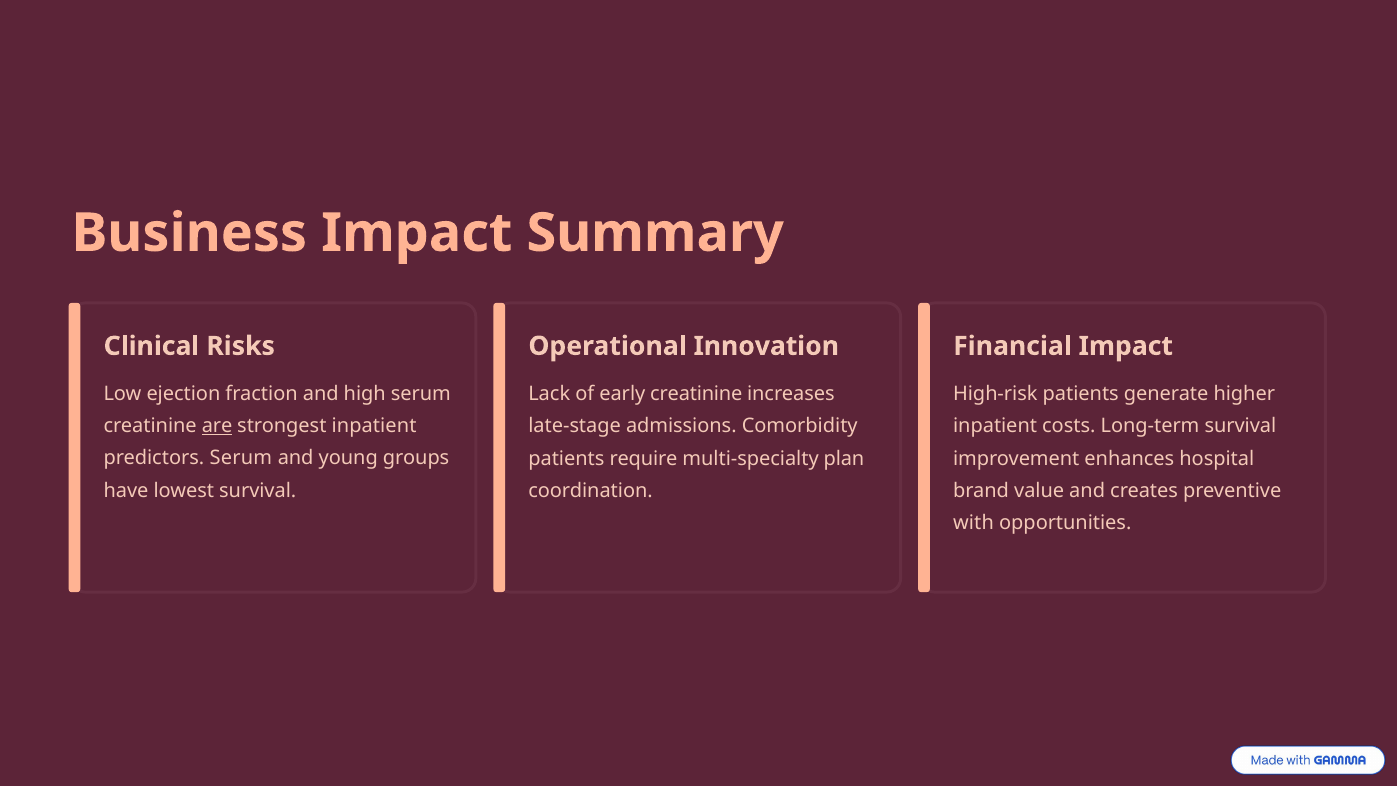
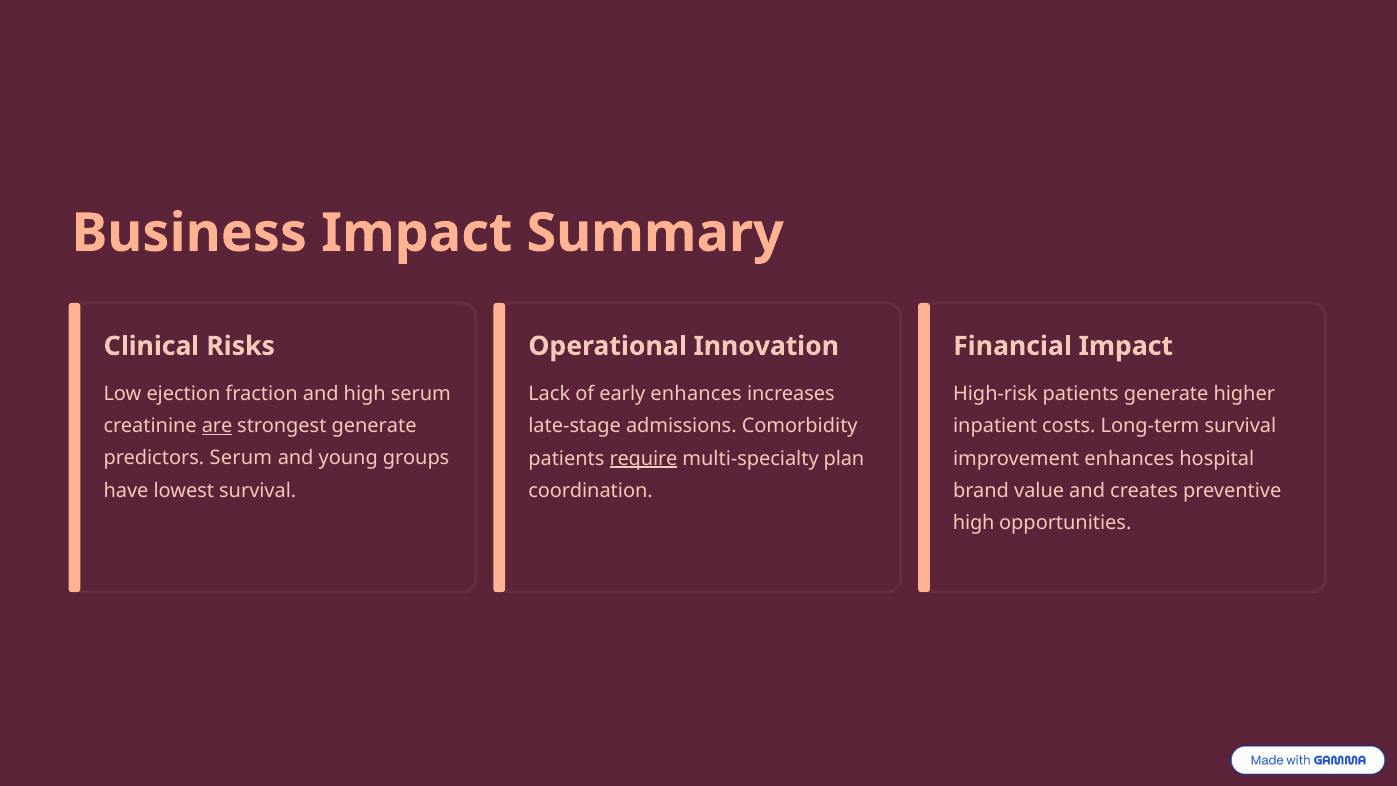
early creatinine: creatinine -> enhances
strongest inpatient: inpatient -> generate
require underline: none -> present
with at (974, 523): with -> high
